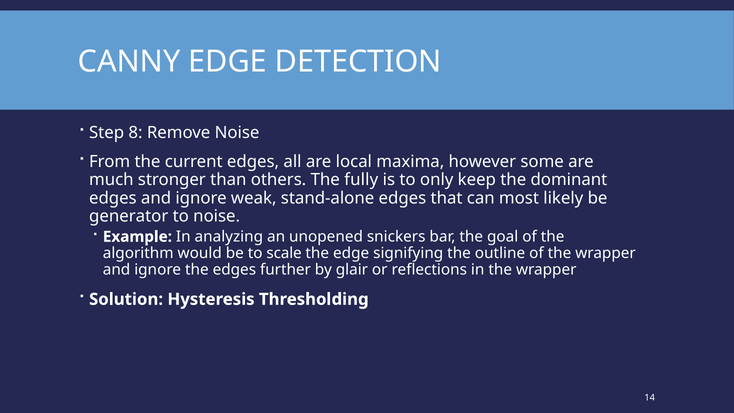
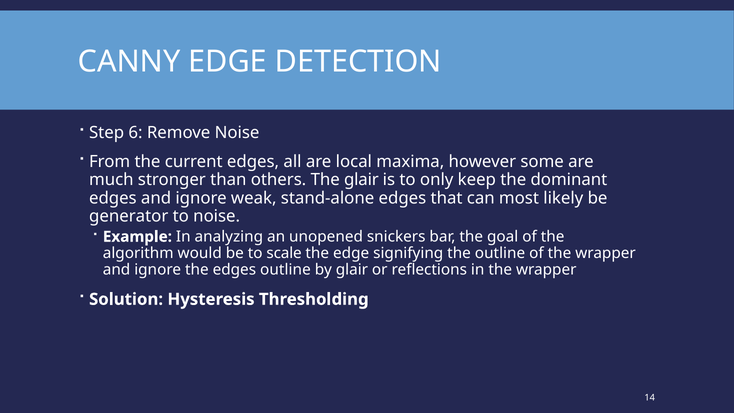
8: 8 -> 6
The fully: fully -> glair
edges further: further -> outline
